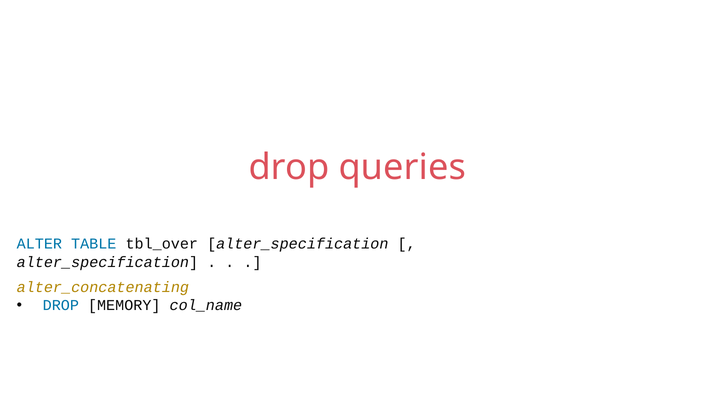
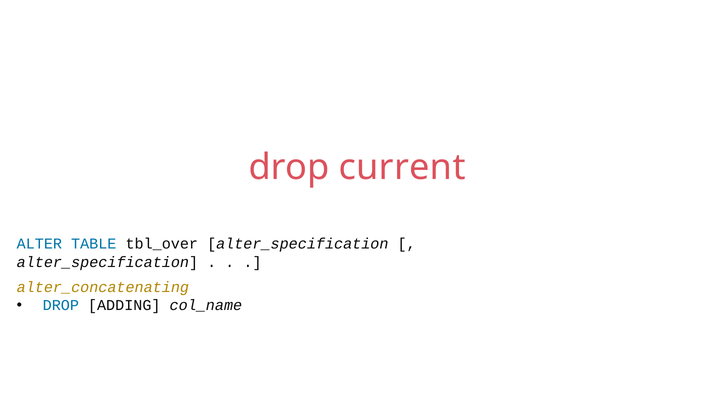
queries: queries -> current
MEMORY: MEMORY -> ADDING
